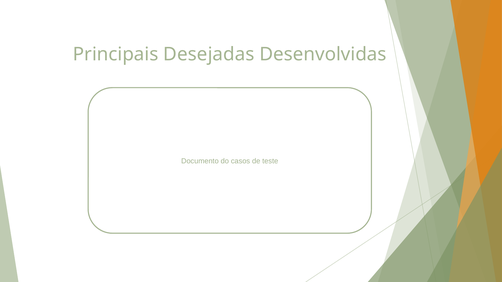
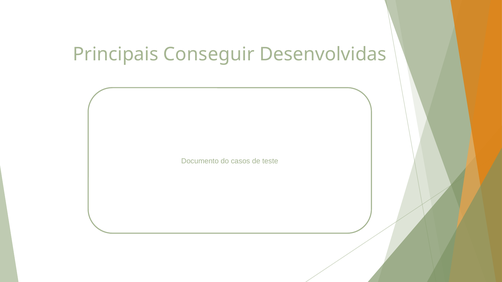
Desejadas: Desejadas -> Conseguir
